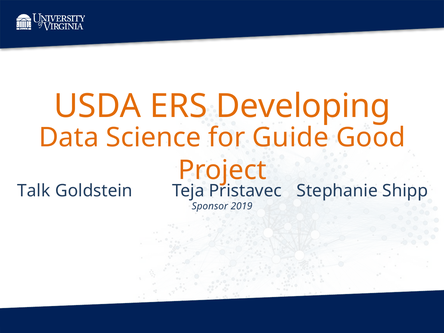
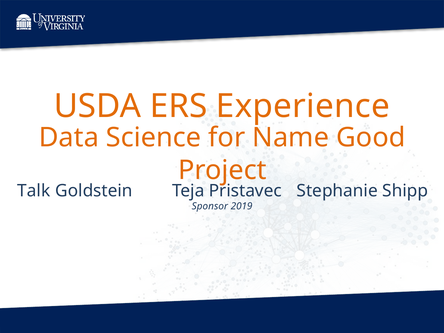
Developing: Developing -> Experience
Guide: Guide -> Name
